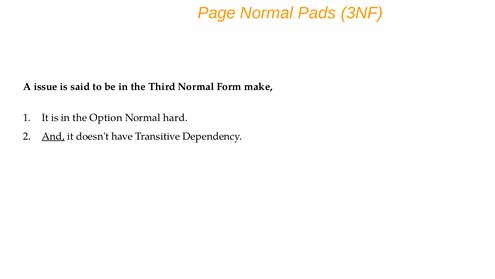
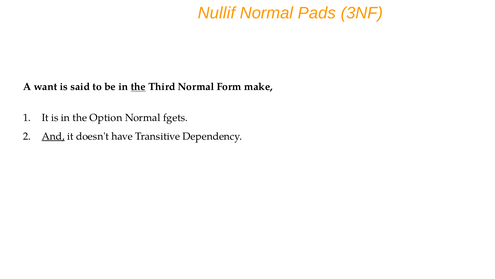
Page: Page -> Nullif
issue: issue -> want
the at (138, 87) underline: none -> present
hard: hard -> fgets
